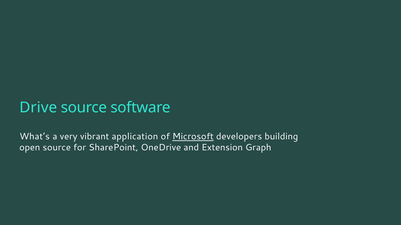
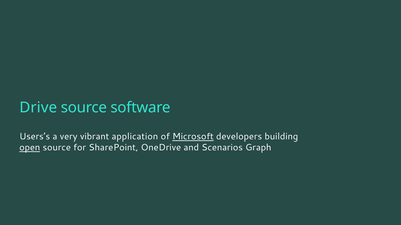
What’s: What’s -> Users’s
open underline: none -> present
Extension: Extension -> Scenarios
